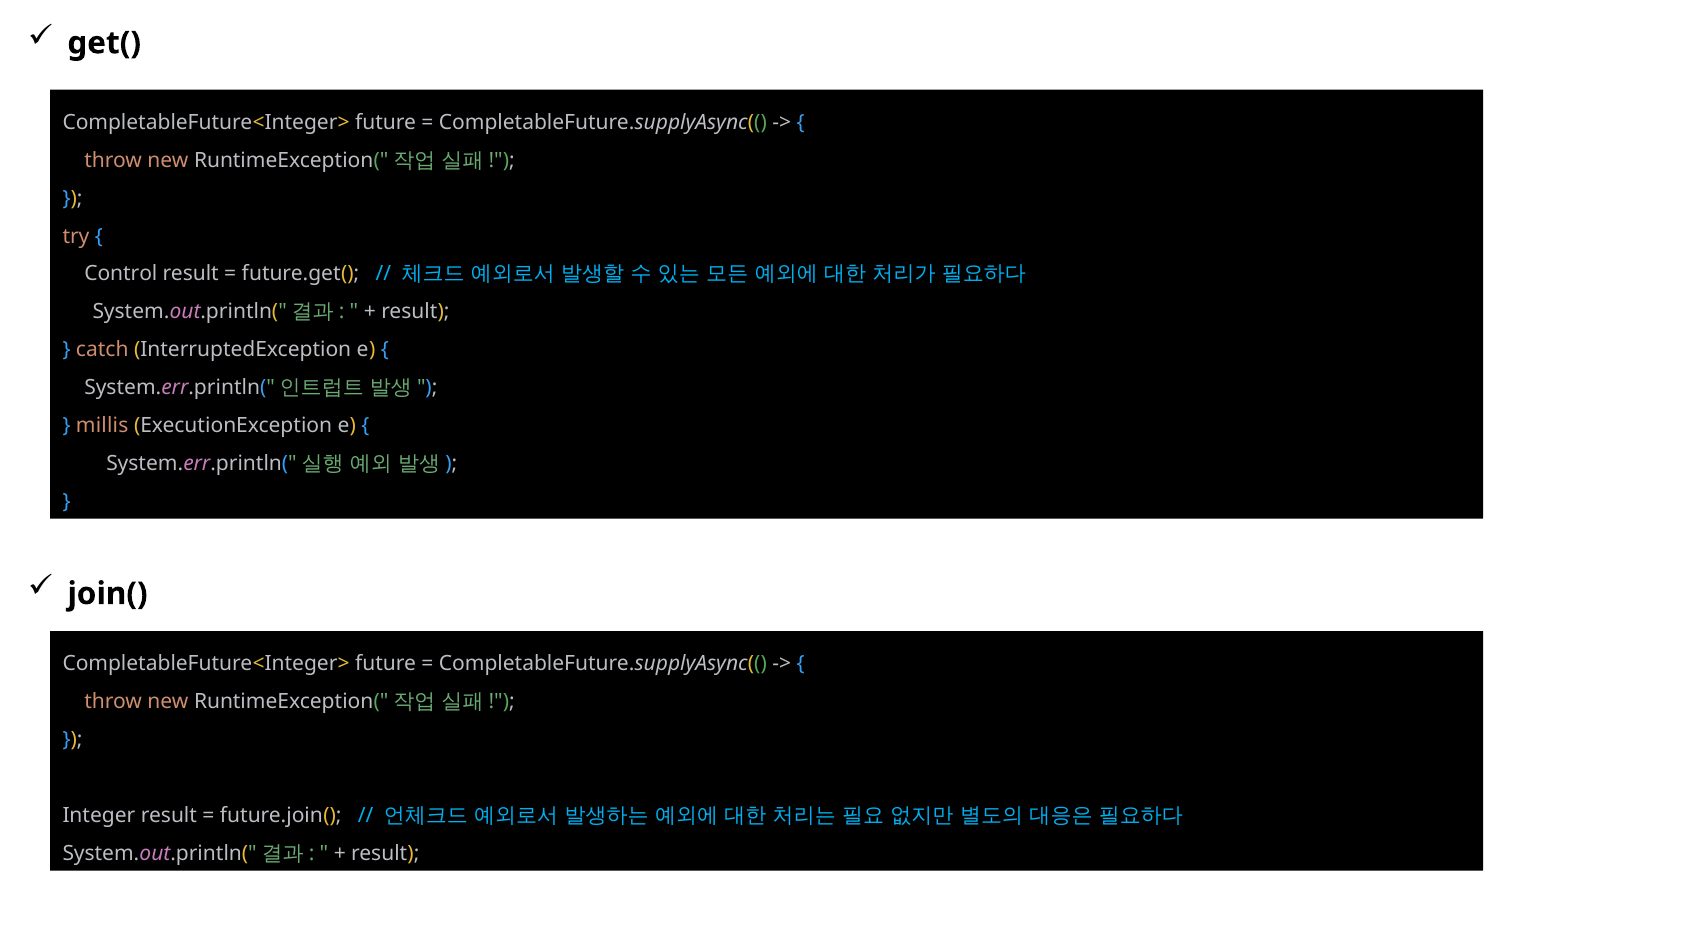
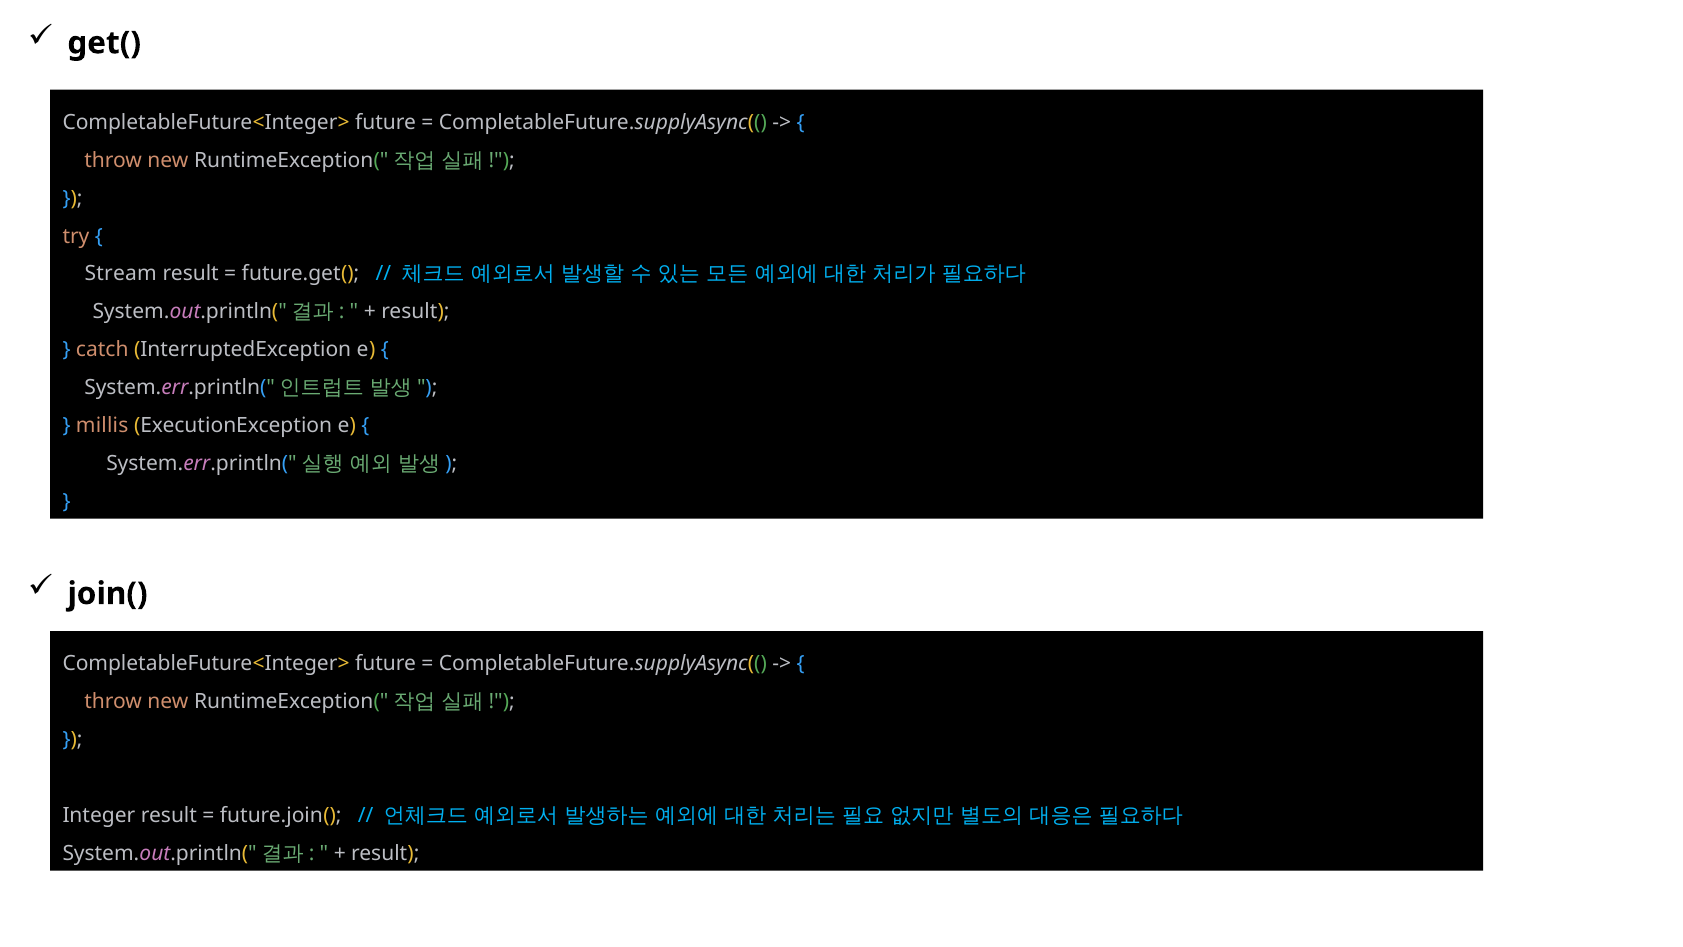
Control: Control -> Stream
